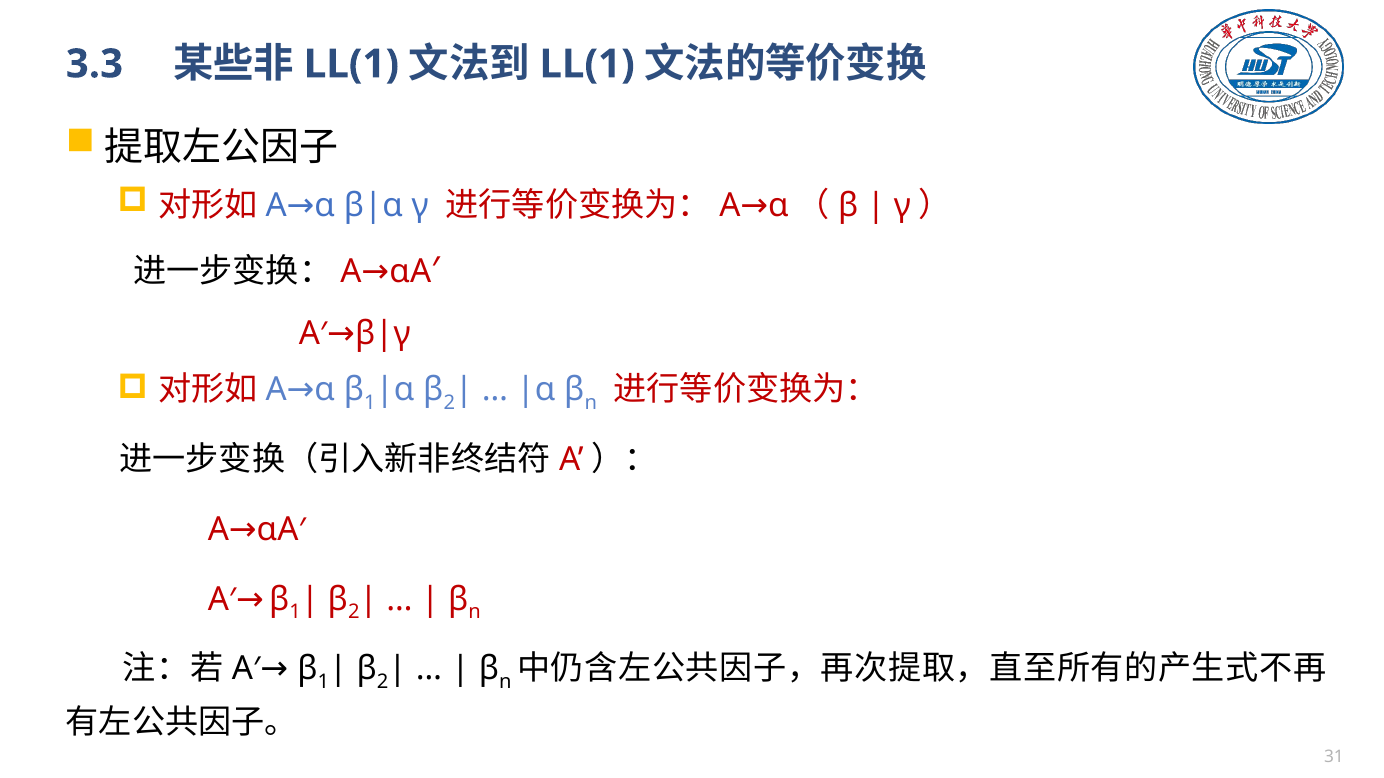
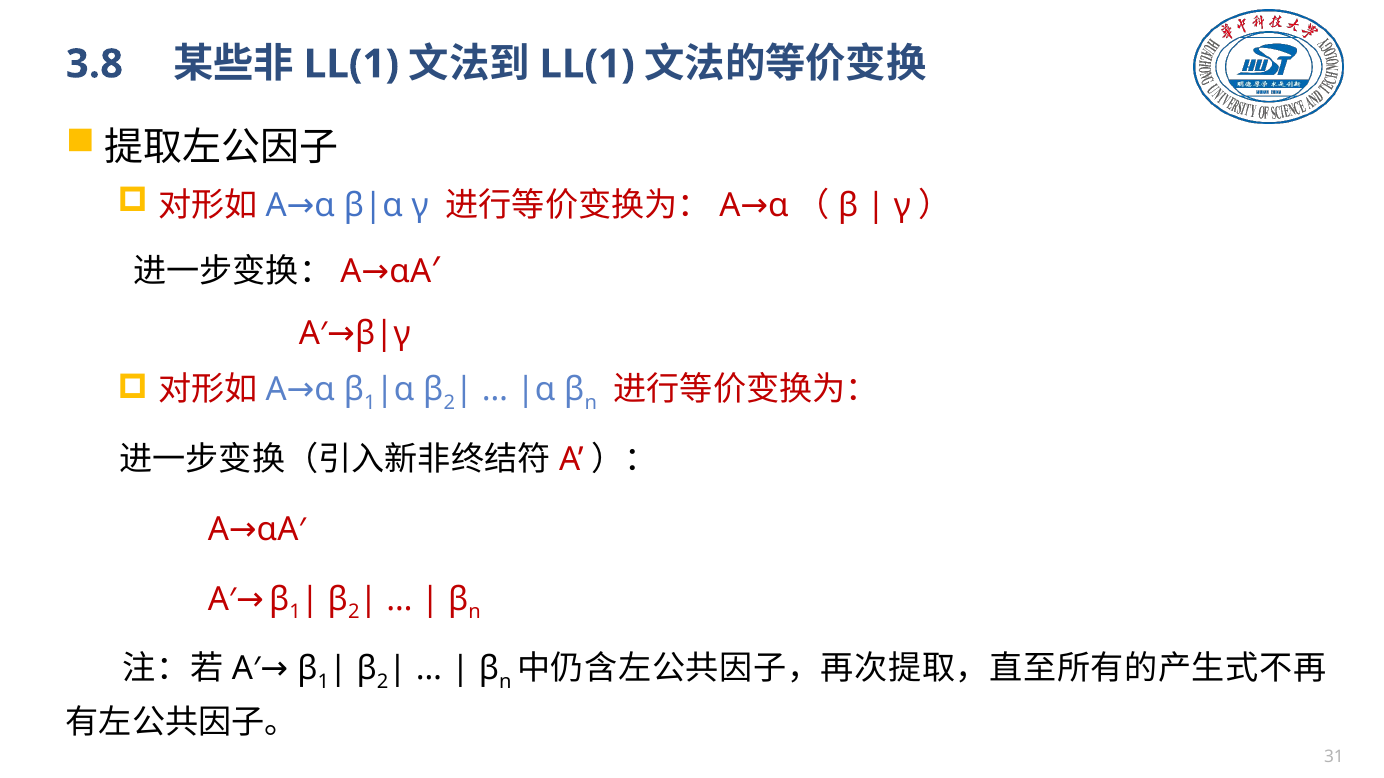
3.3: 3.3 -> 3.8
